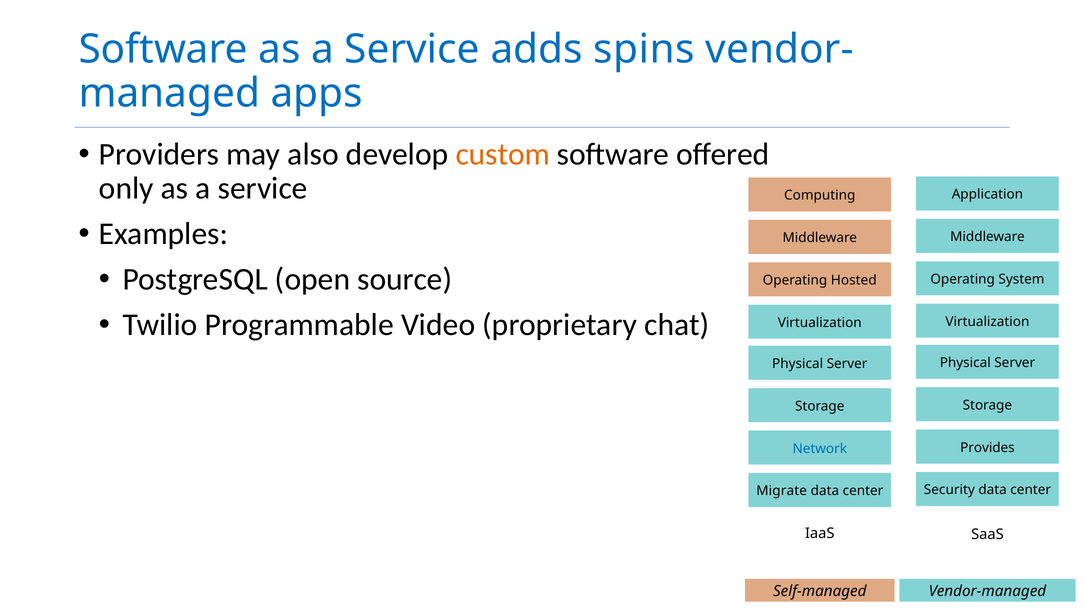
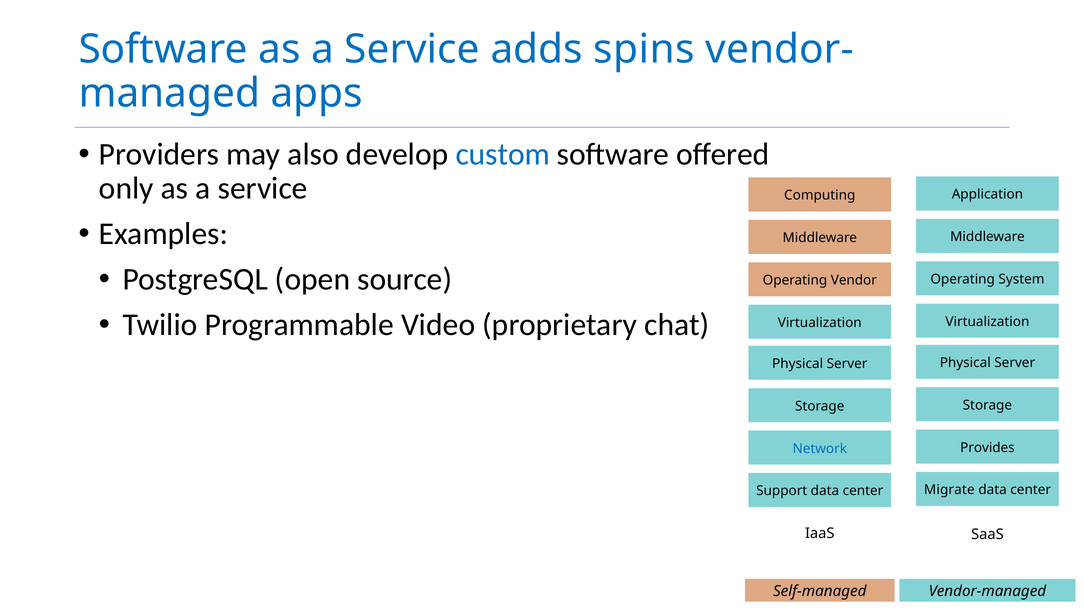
custom colour: orange -> blue
Hosted: Hosted -> Vendor
Security: Security -> Migrate
Migrate: Migrate -> Support
